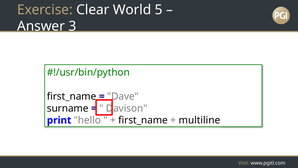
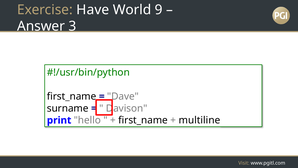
Clear: Clear -> Have
5: 5 -> 9
